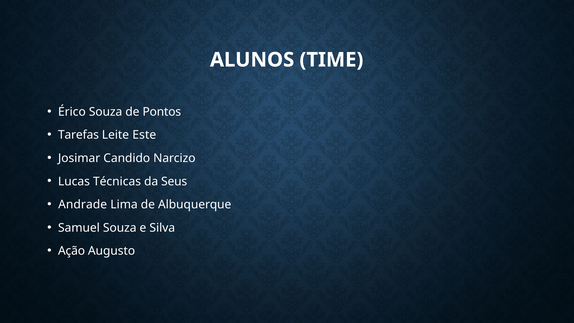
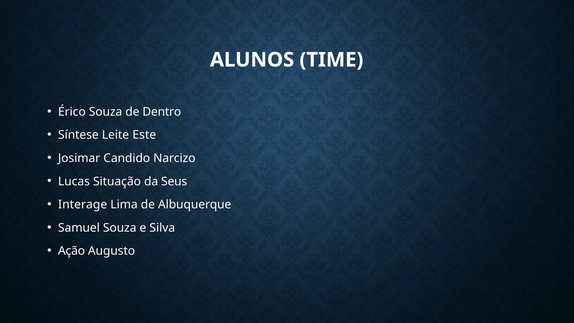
Pontos: Pontos -> Dentro
Tarefas: Tarefas -> Síntese
Técnicas: Técnicas -> Situação
Andrade: Andrade -> Interage
